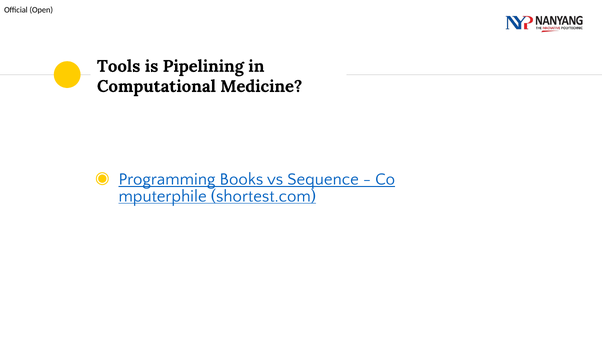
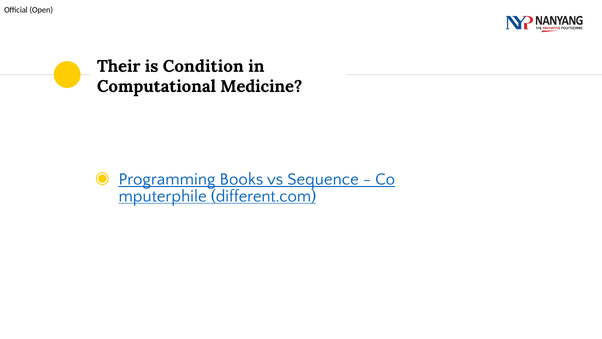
Tools: Tools -> Their
Pipelining: Pipelining -> Condition
shortest.com: shortest.com -> different.com
